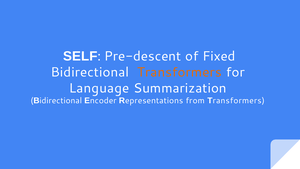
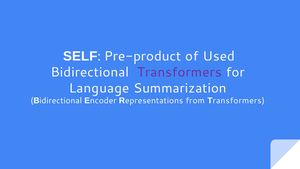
Pre-descent: Pre-descent -> Pre-product
Fixed: Fixed -> Used
Transformers at (179, 72) colour: orange -> purple
